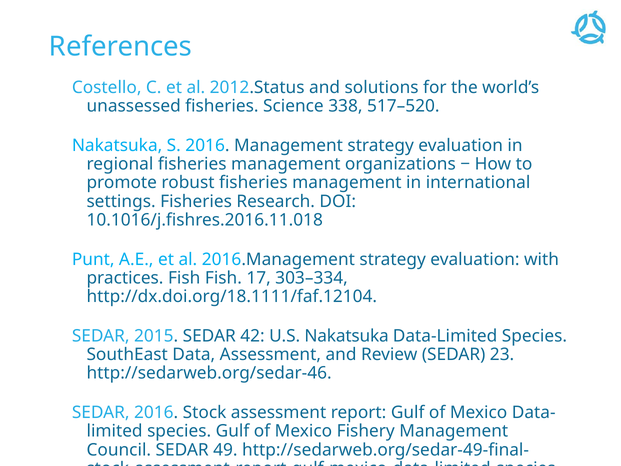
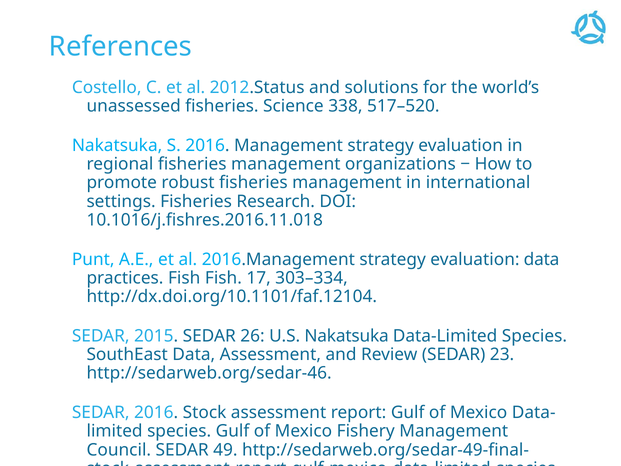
evaluation with: with -> data
http://dx.doi.org/18.1111/faf.12104: http://dx.doi.org/18.1111/faf.12104 -> http://dx.doi.org/10.1101/faf.12104
42: 42 -> 26
